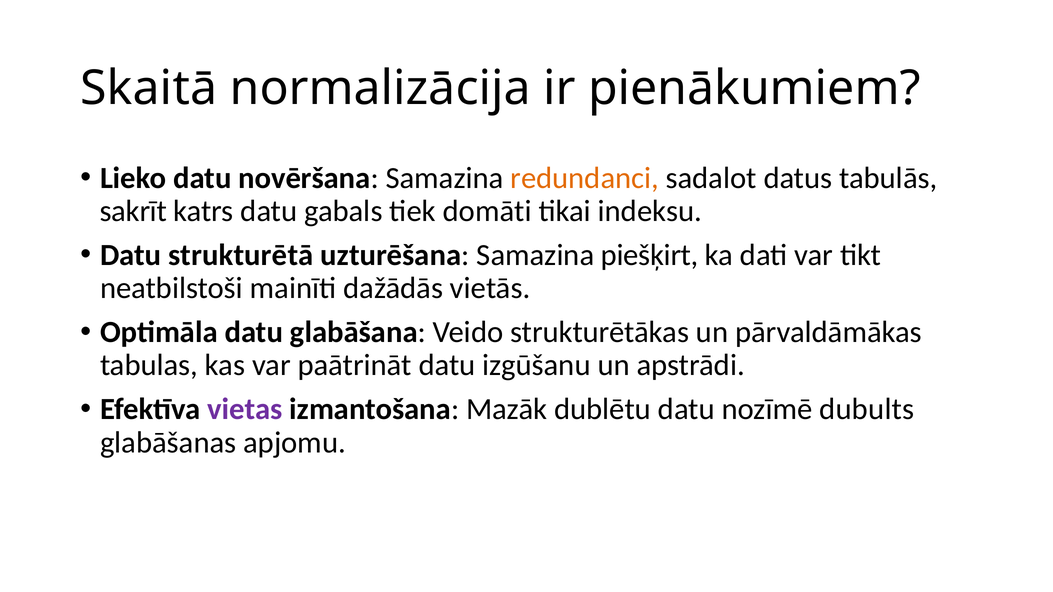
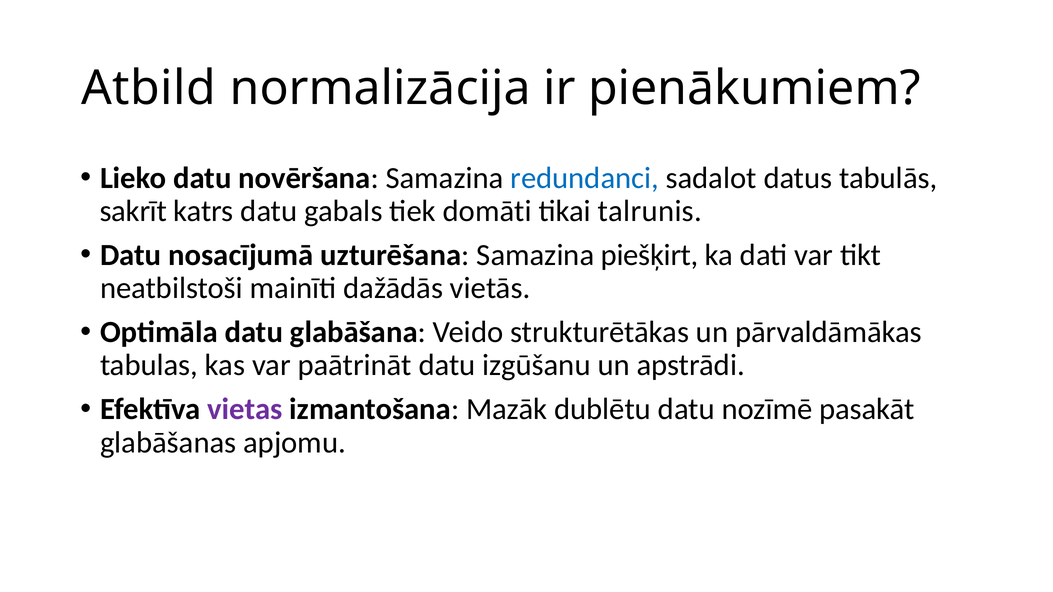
Skaitā: Skaitā -> Atbild
redundanci colour: orange -> blue
indeksu: indeksu -> talrunis
strukturētā: strukturētā -> nosacījumā
dubults: dubults -> pasakāt
